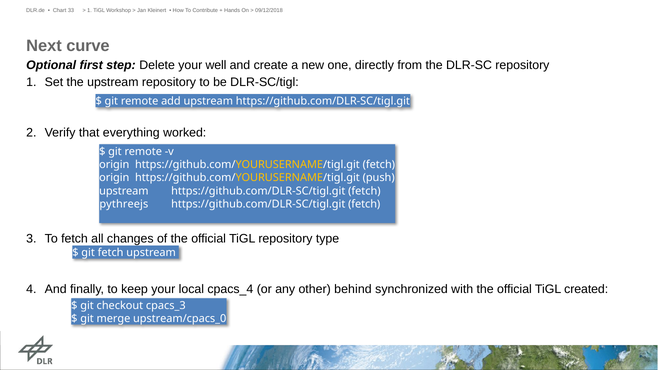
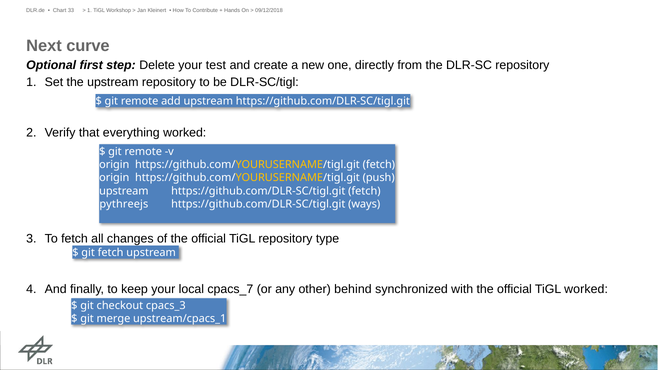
well: well -> test
fetch at (364, 204): fetch -> ways
cpacs_4: cpacs_4 -> cpacs_7
TiGL created: created -> worked
upstream/cpacs_0: upstream/cpacs_0 -> upstream/cpacs_1
